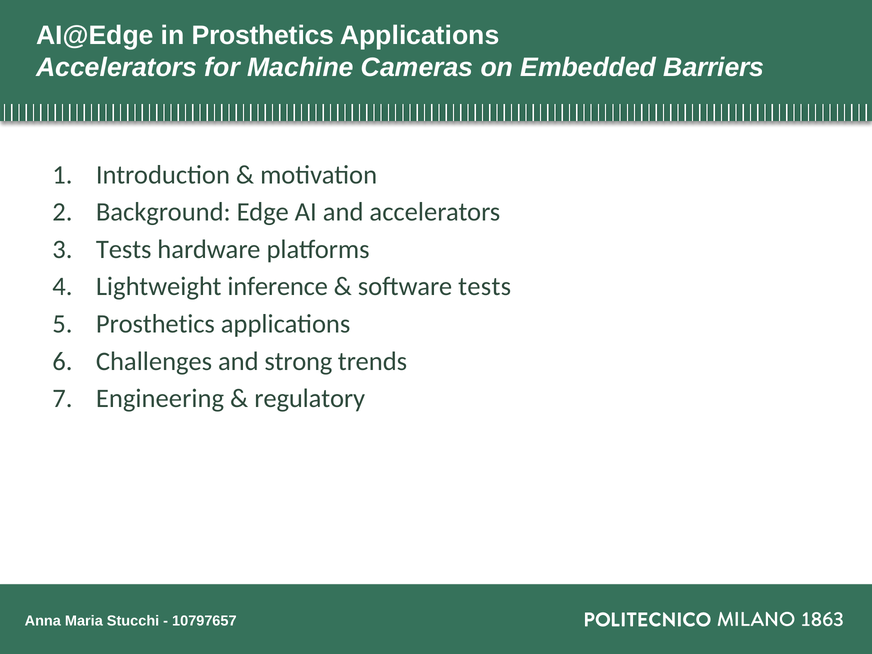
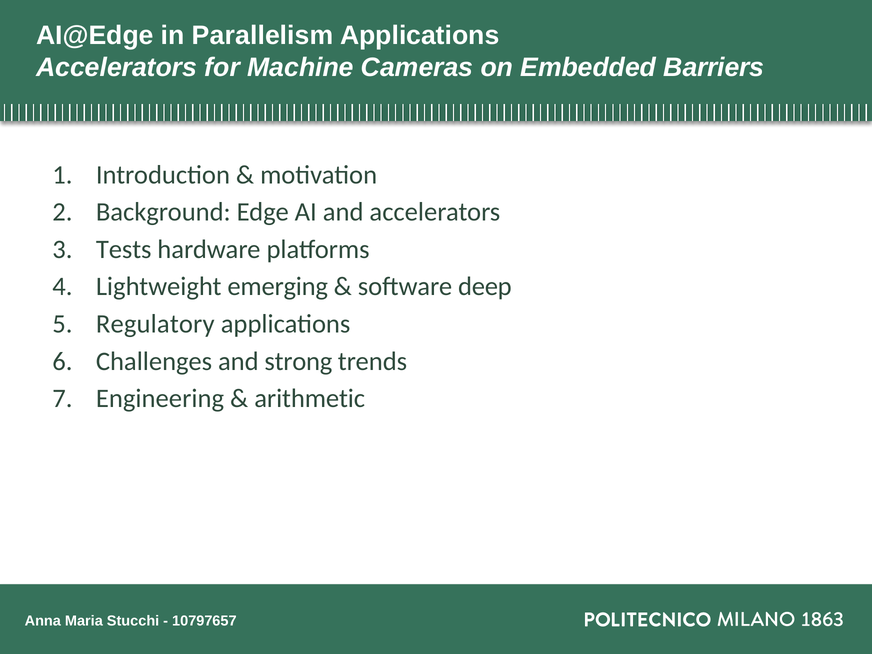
in Prosthetics: Prosthetics -> Parallelism
inference: inference -> emerging
software tests: tests -> deep
Prosthetics at (155, 324): Prosthetics -> Regulatory
regulatory: regulatory -> arithmetic
